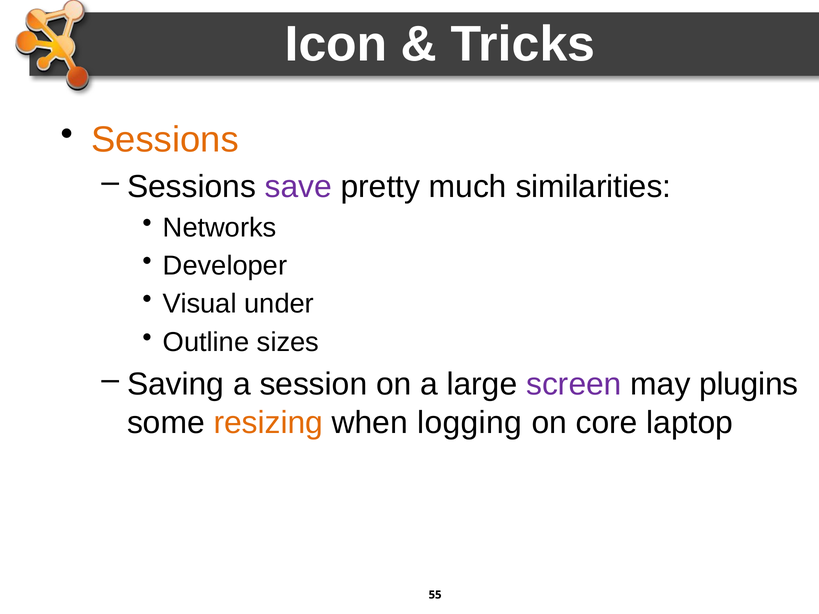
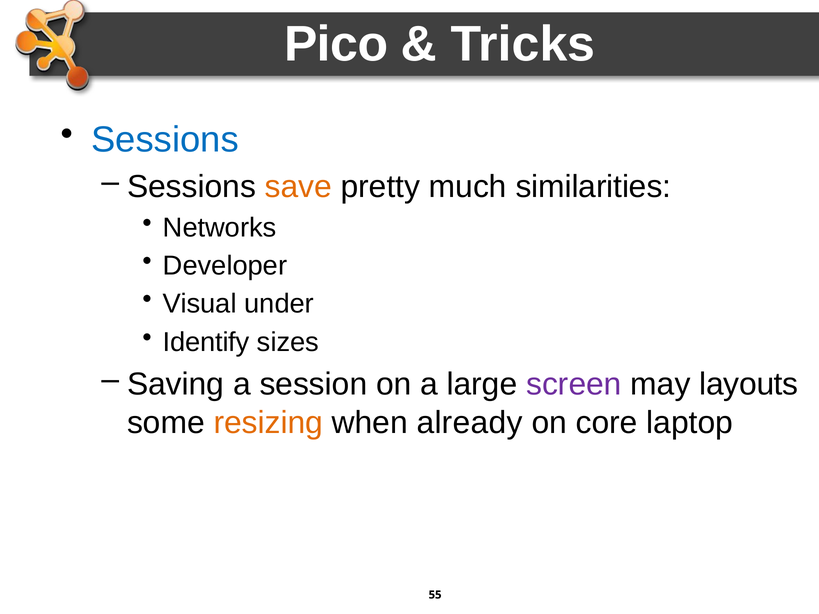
Icon: Icon -> Pico
Sessions at (165, 140) colour: orange -> blue
save colour: purple -> orange
Outline: Outline -> Identify
plugins: plugins -> layouts
logging: logging -> already
